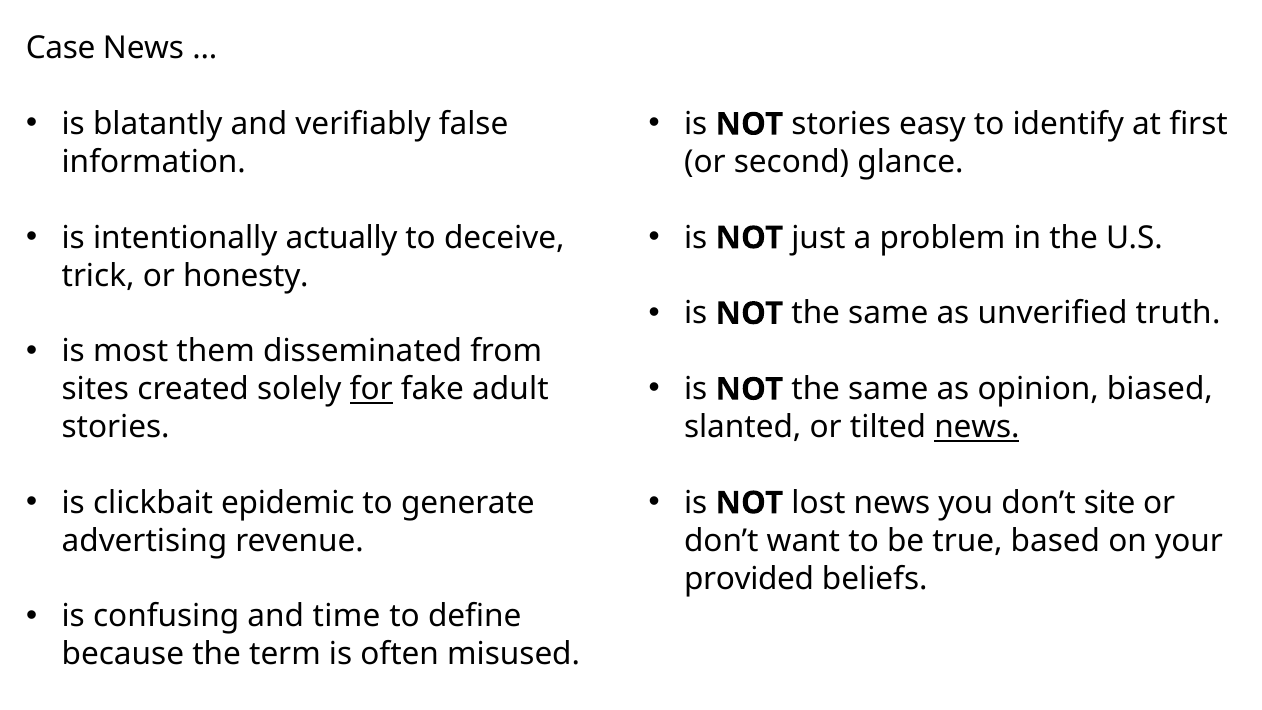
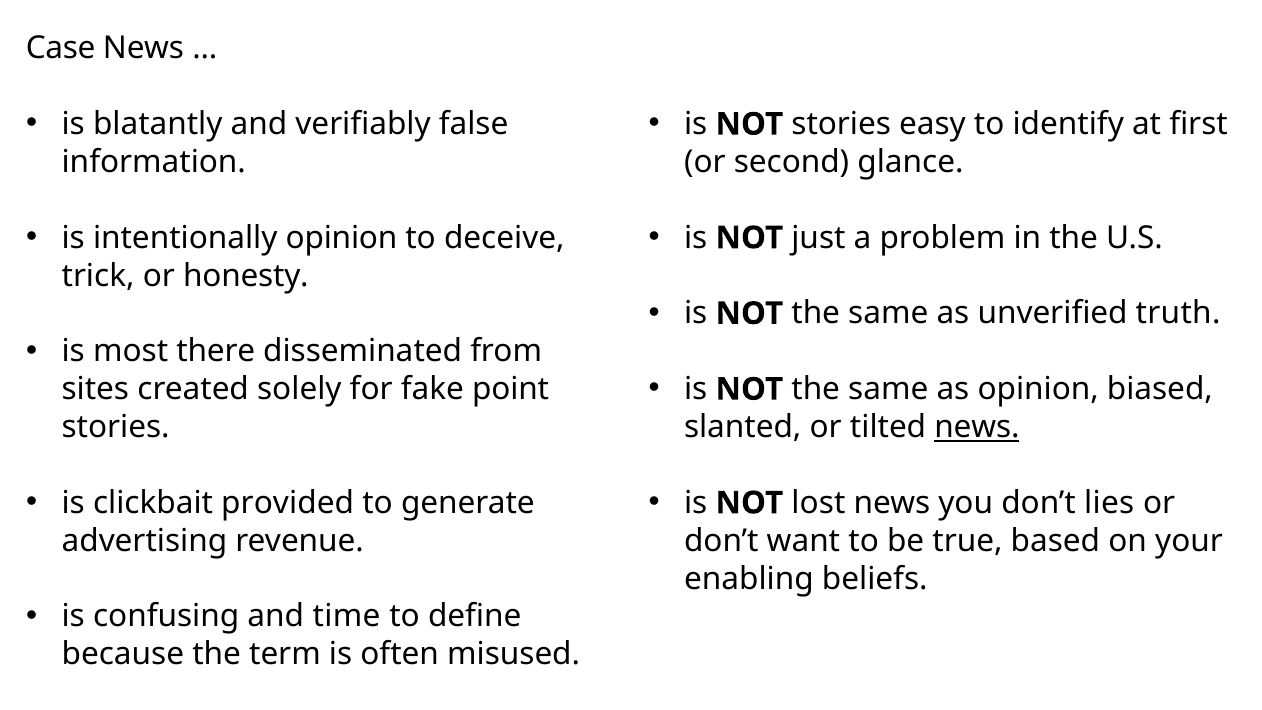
intentionally actually: actually -> opinion
them: them -> there
for underline: present -> none
adult: adult -> point
epidemic: epidemic -> provided
site: site -> lies
provided: provided -> enabling
